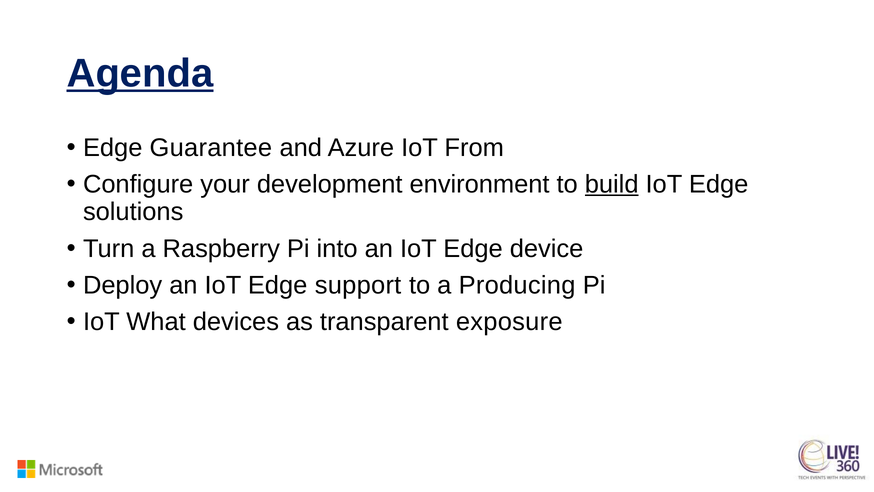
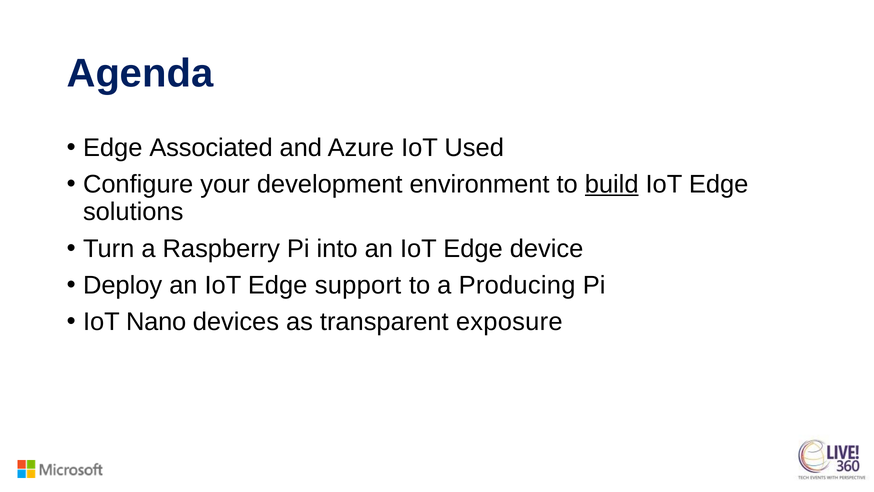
Agenda underline: present -> none
Guarantee: Guarantee -> Associated
From: From -> Used
What: What -> Nano
